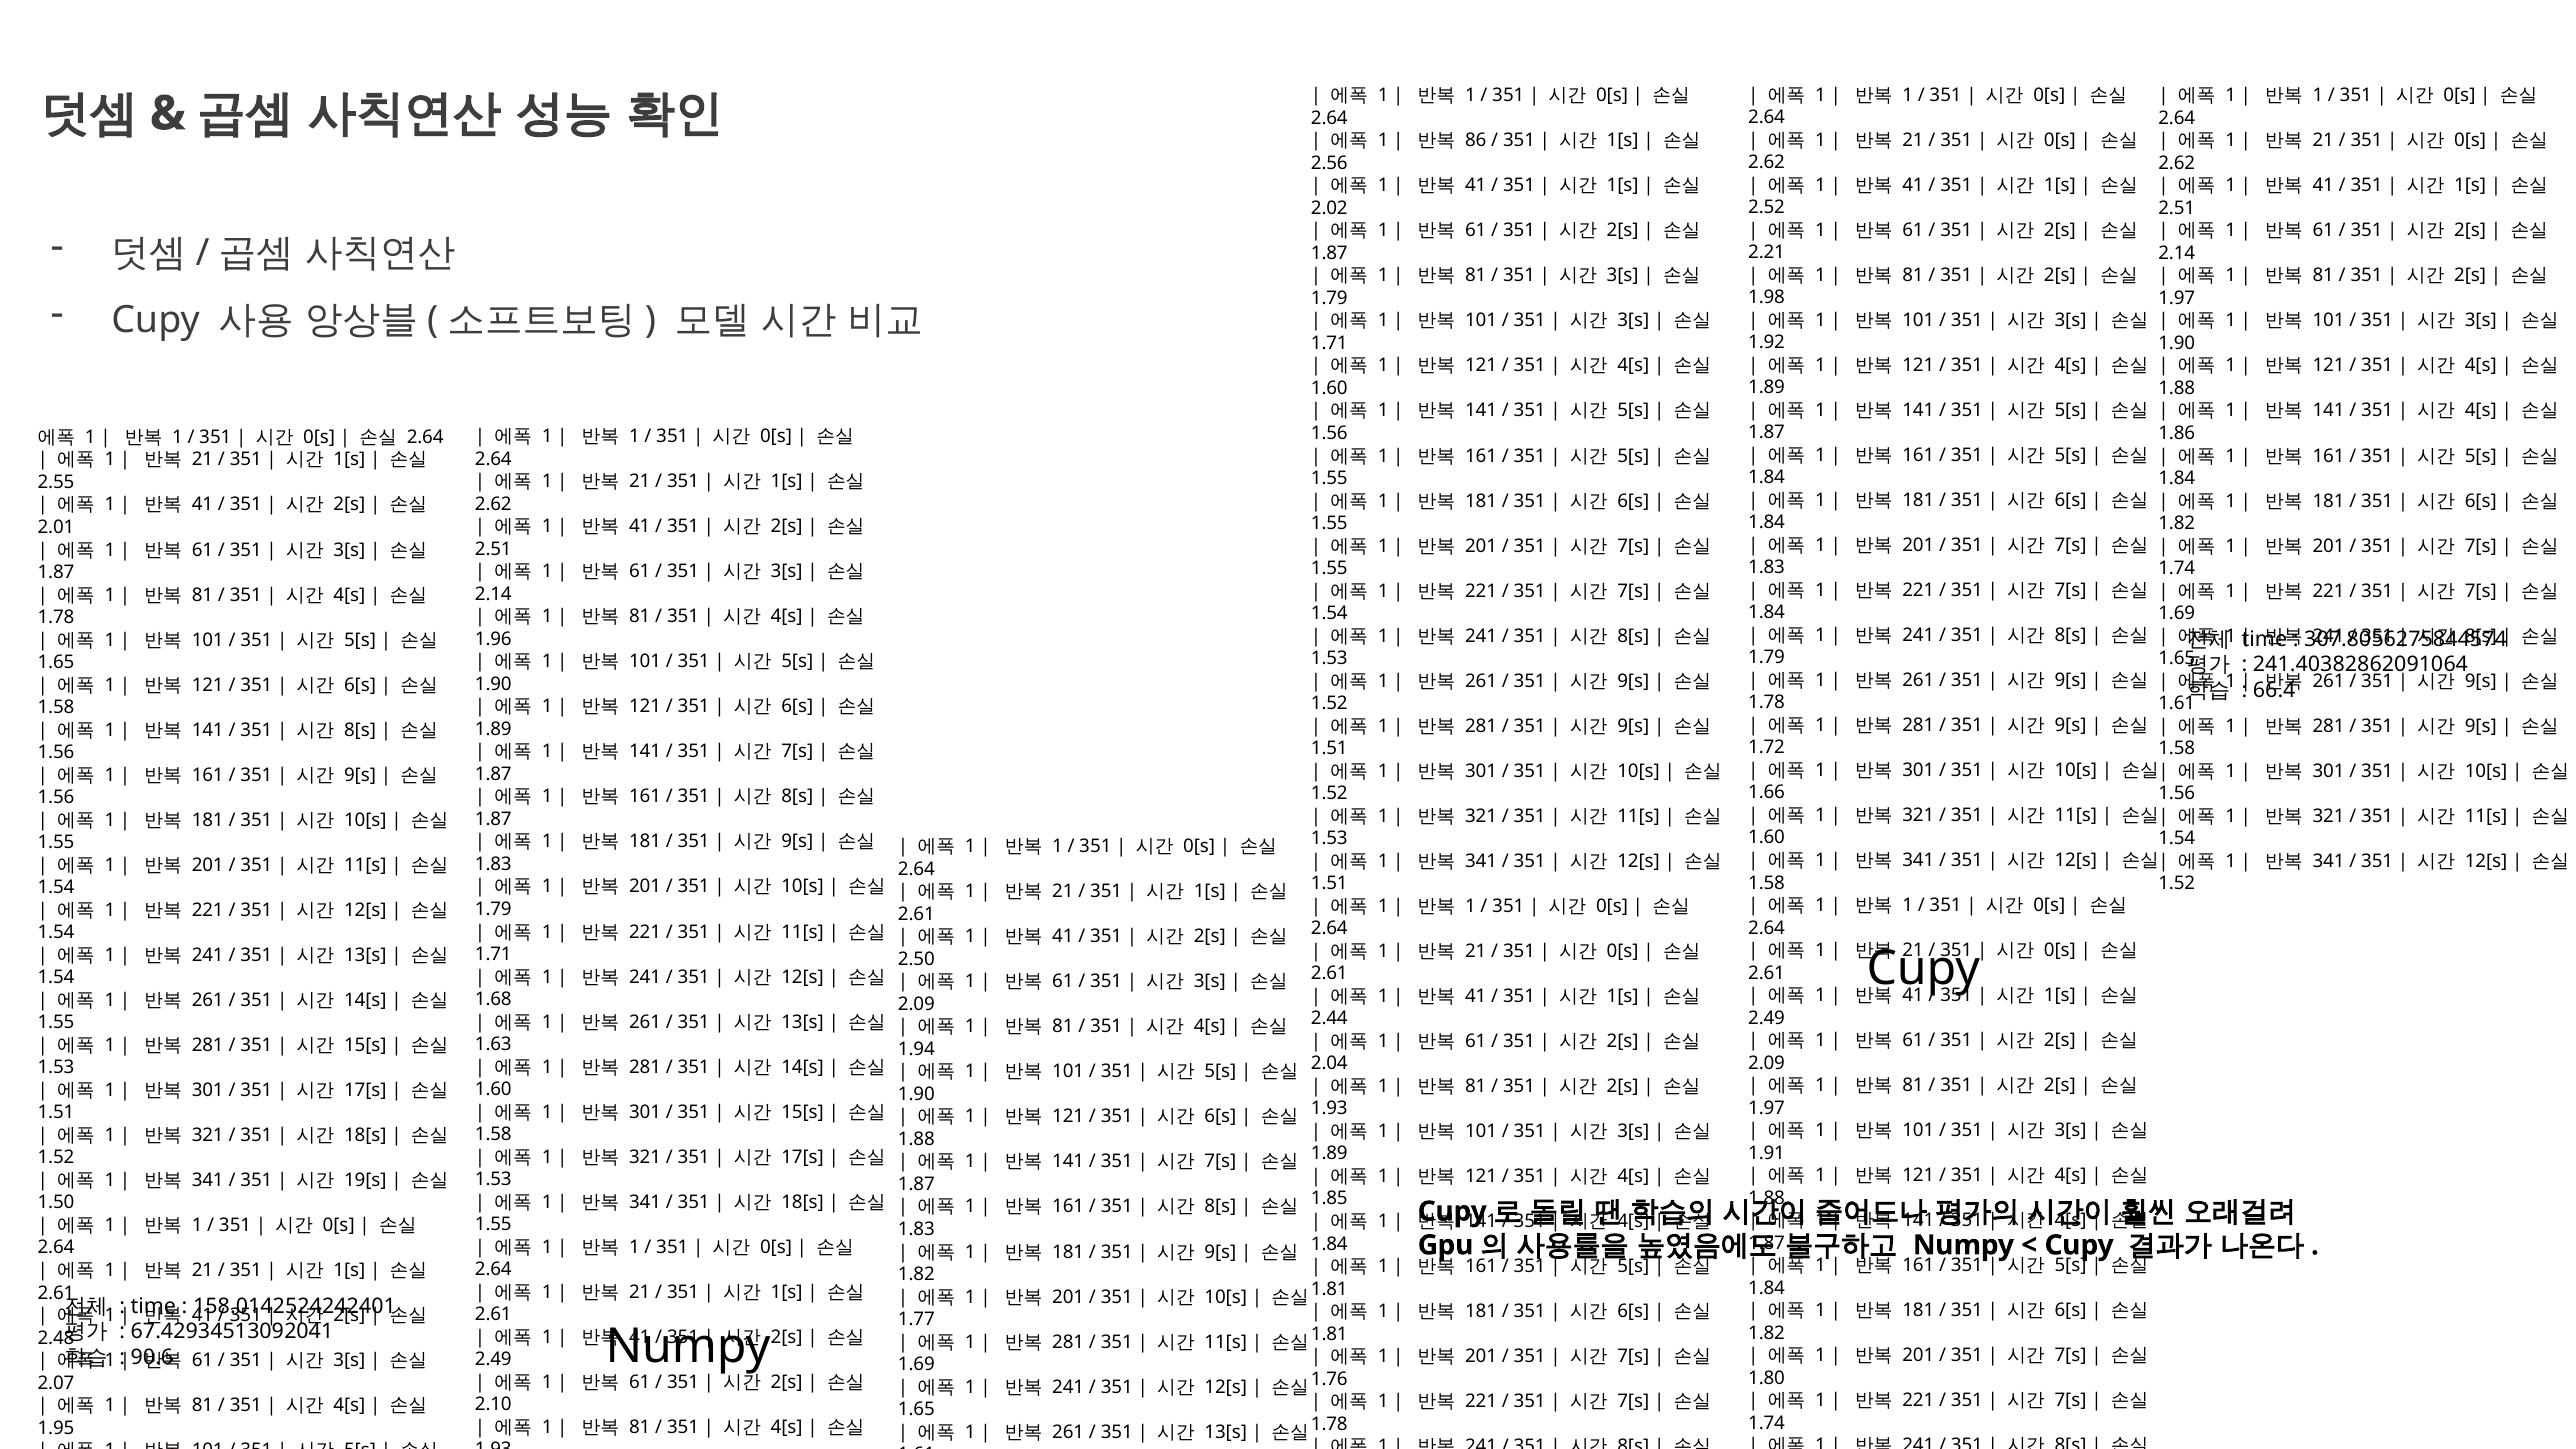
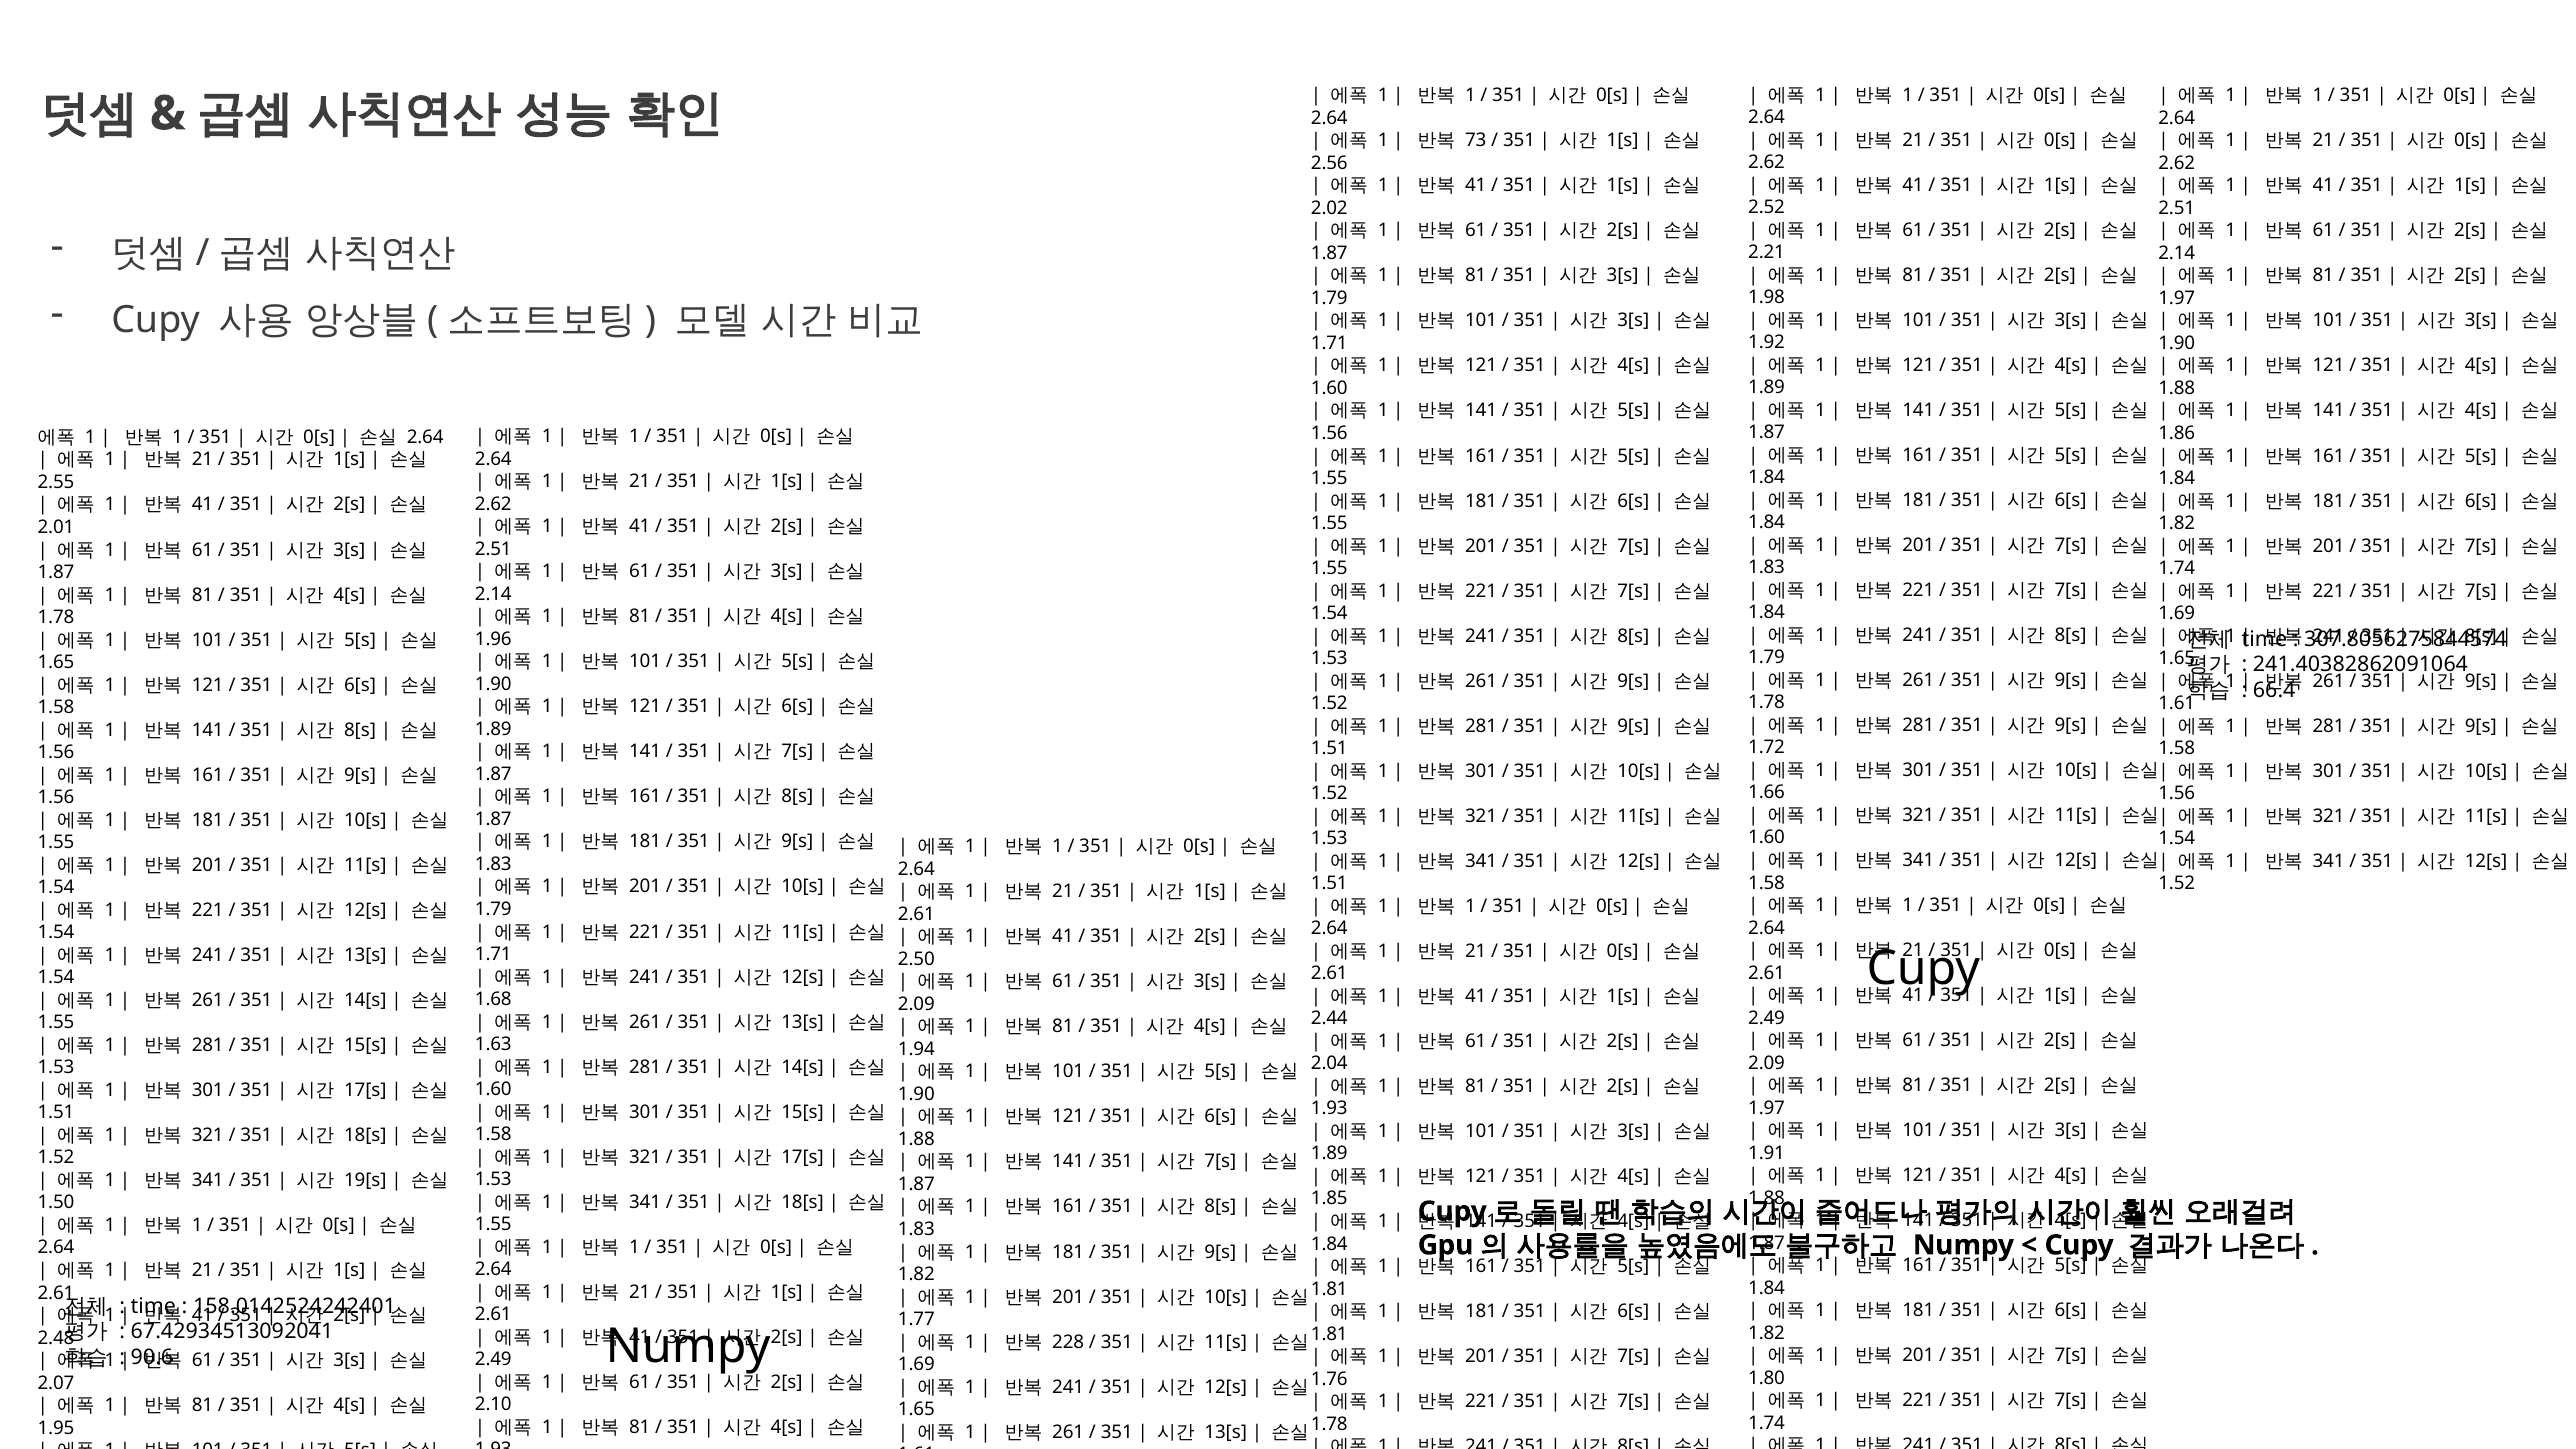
86: 86 -> 73
281 at (1068, 1342): 281 -> 228
